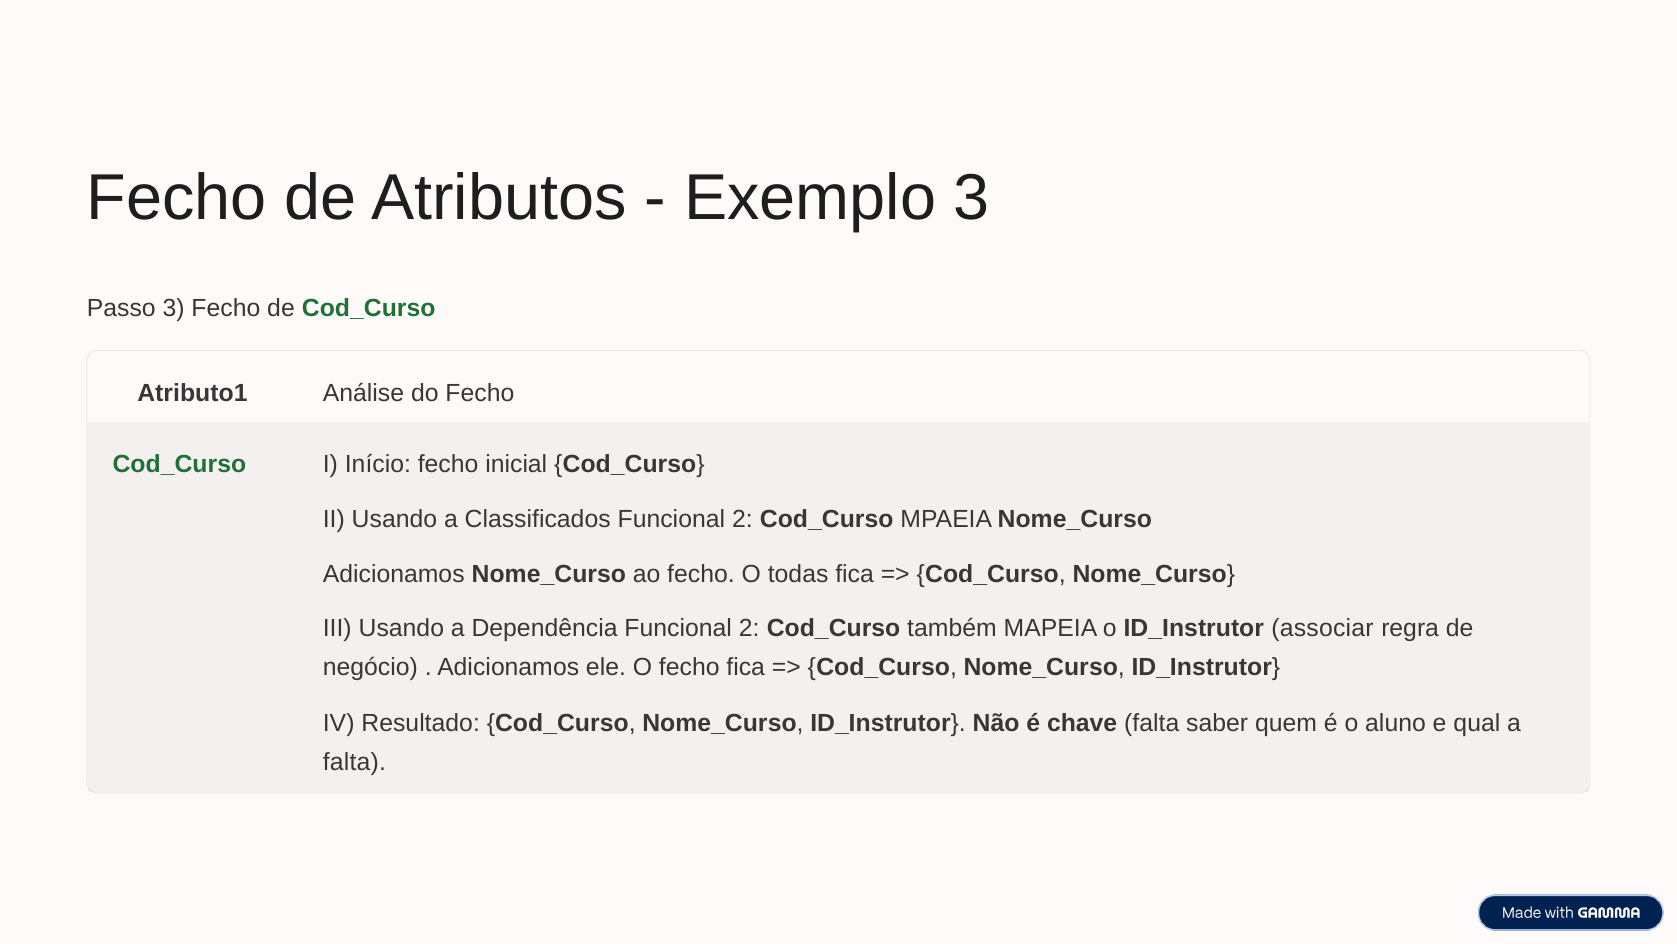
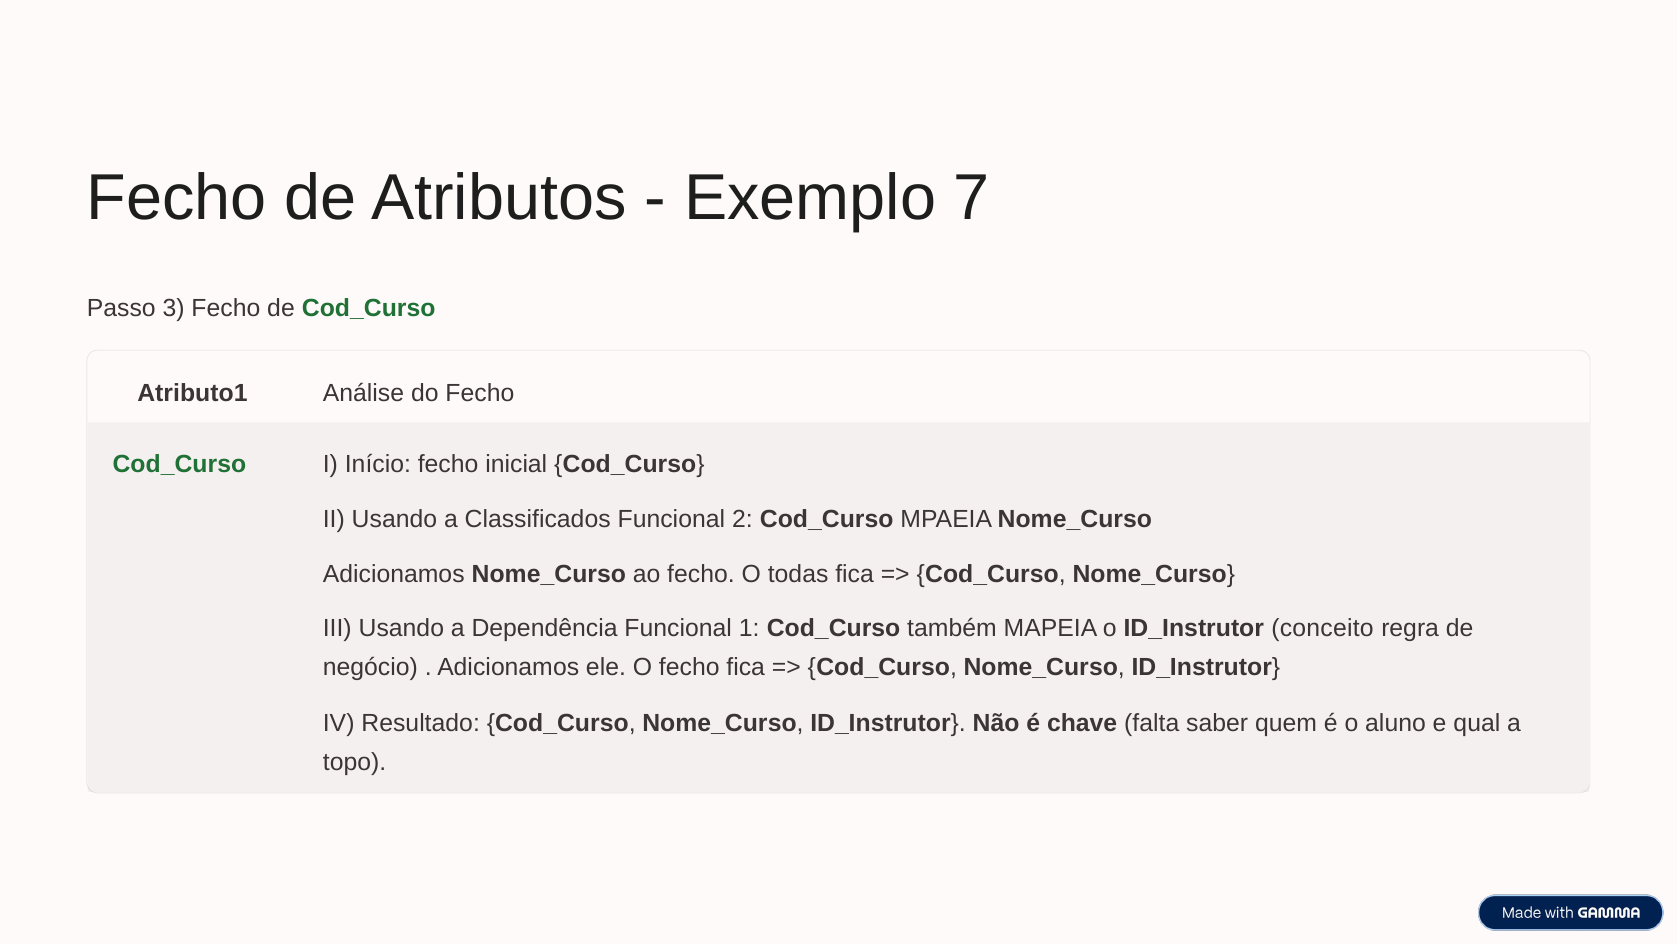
Exemplo 3: 3 -> 7
Dependência Funcional 2: 2 -> 1
associar: associar -> conceito
falta at (354, 762): falta -> topo
